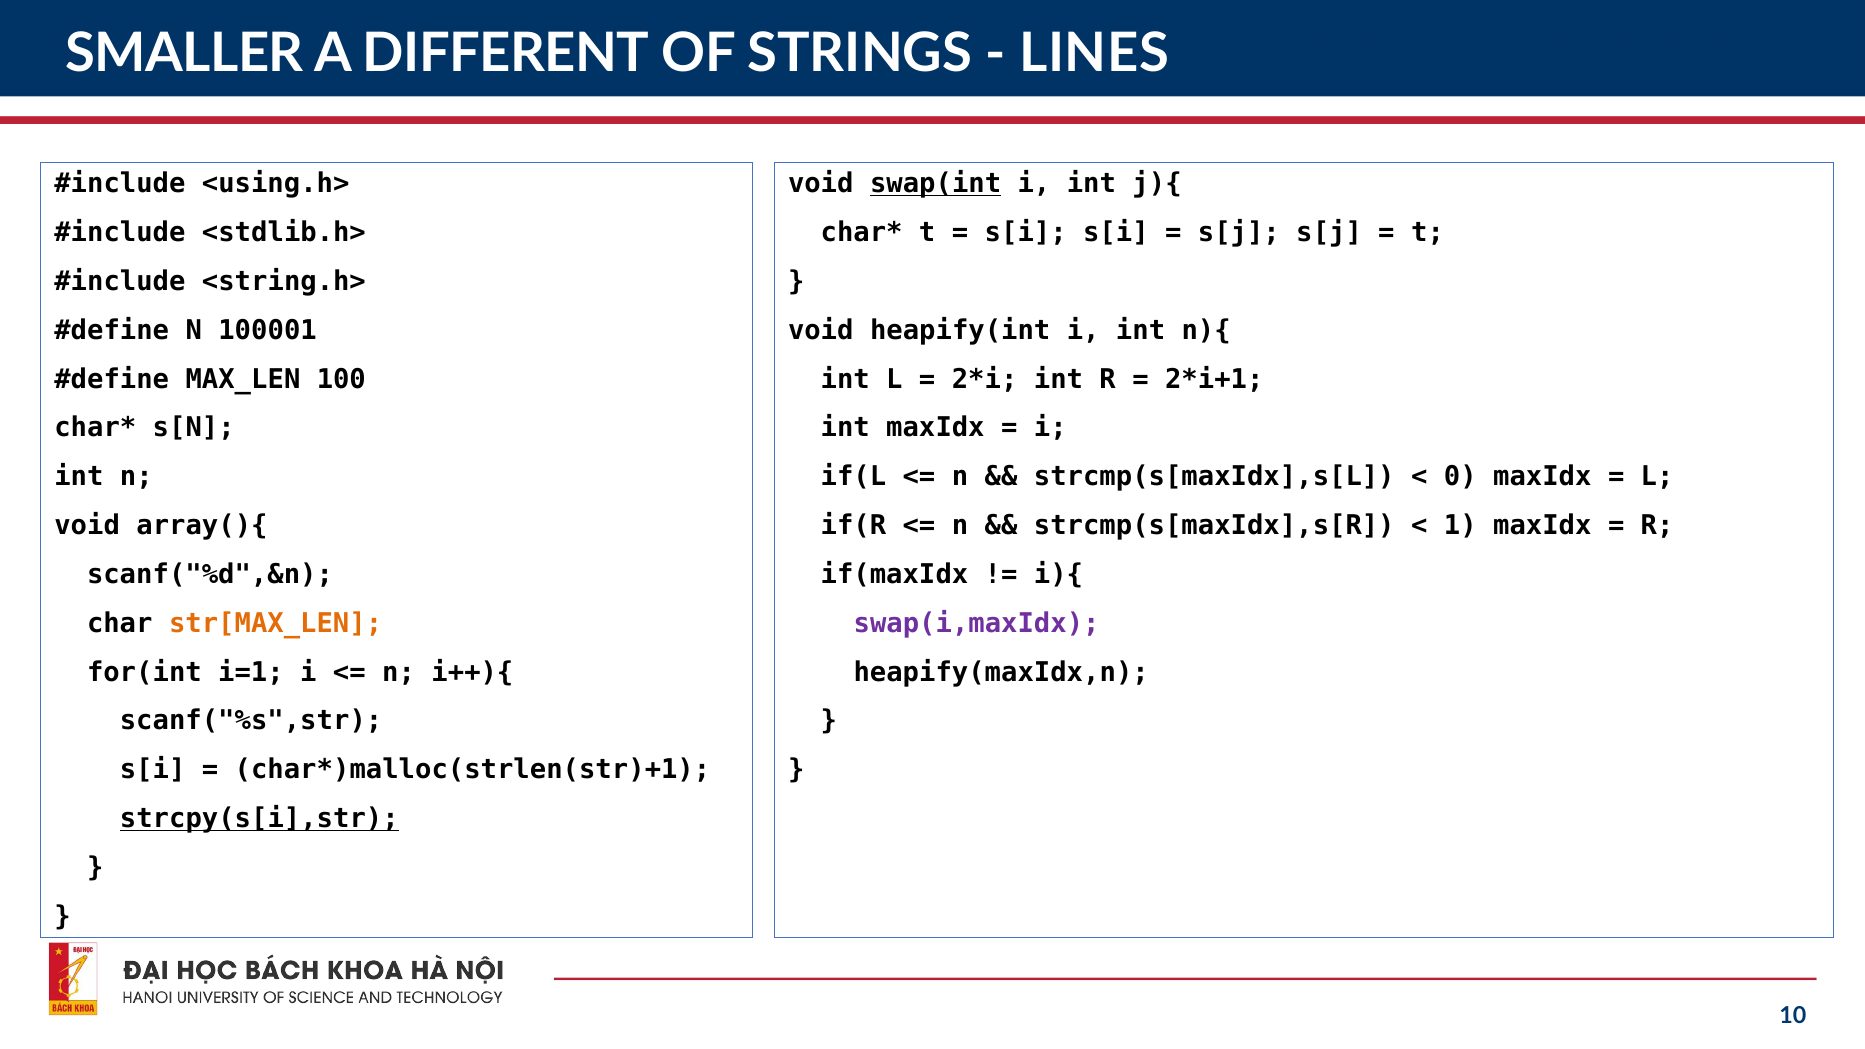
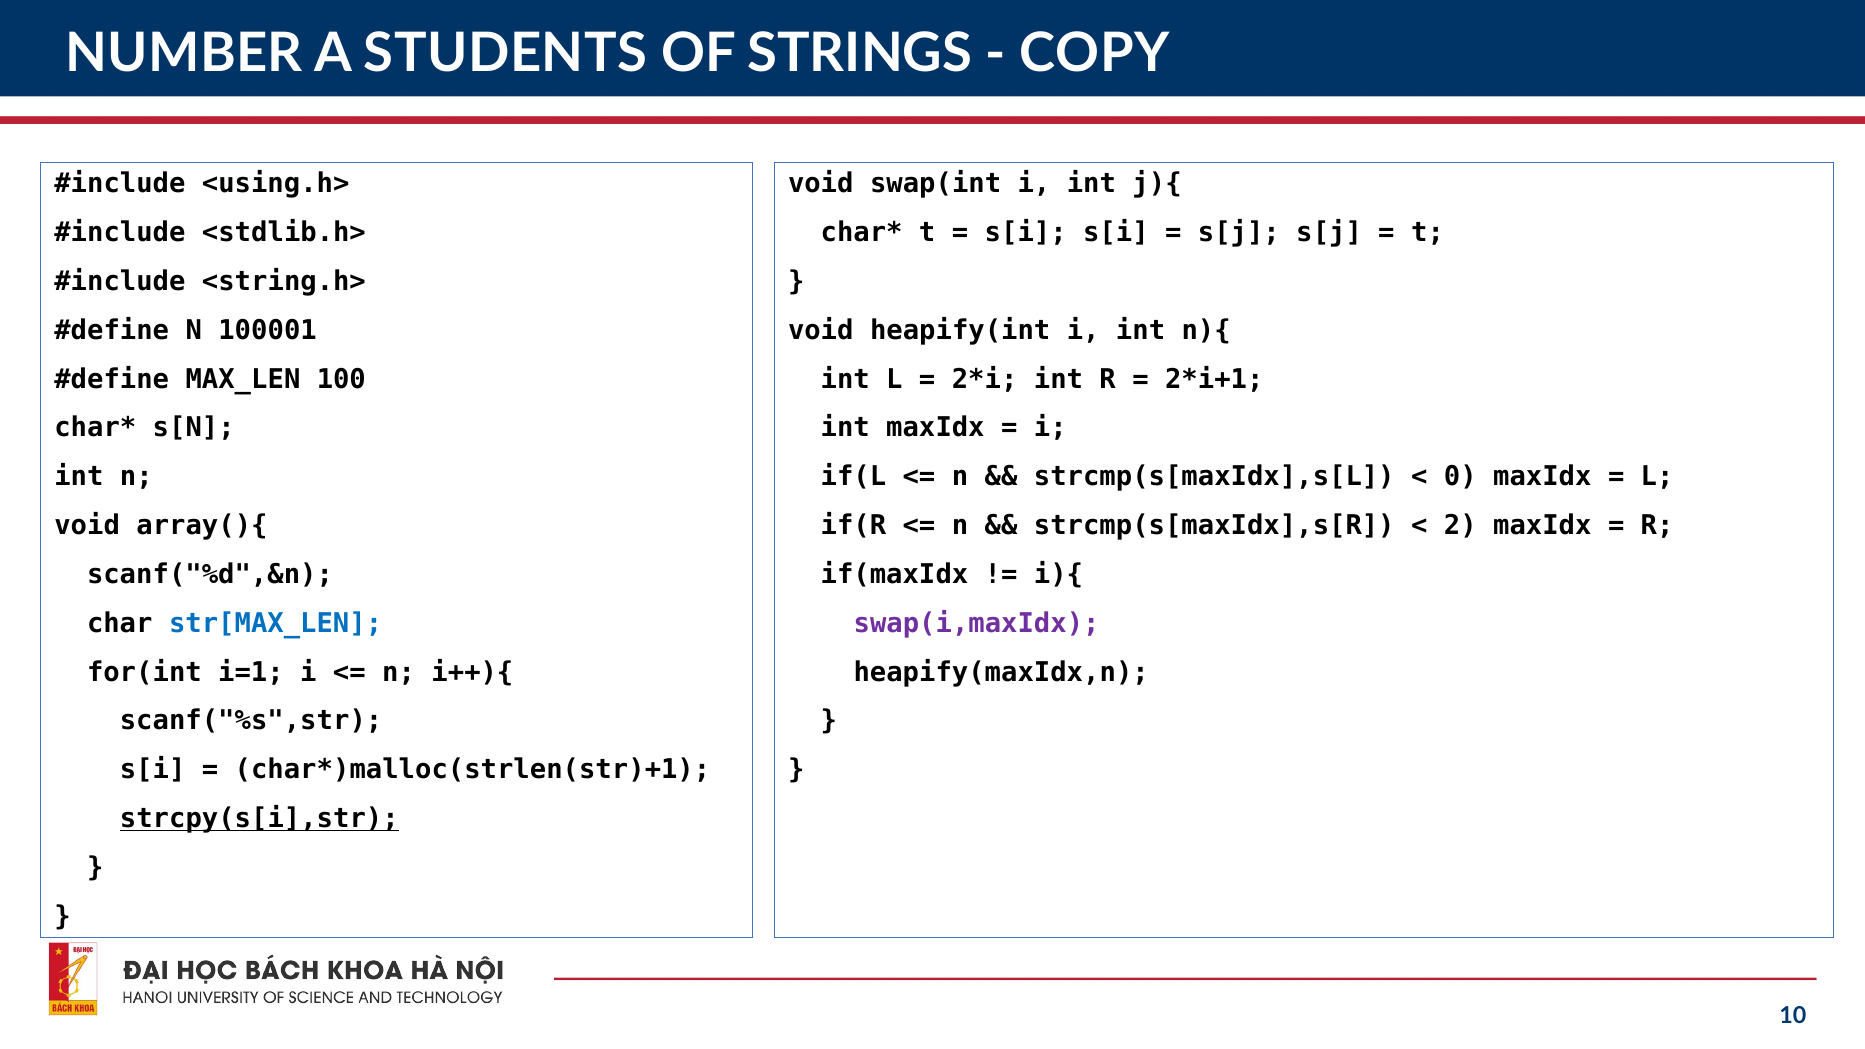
SMALLER: SMALLER -> NUMBER
DIFFERENT: DIFFERENT -> STUDENTS
LINES: LINES -> COPY
swap(int underline: present -> none
1: 1 -> 2
str[MAX_LEN colour: orange -> blue
